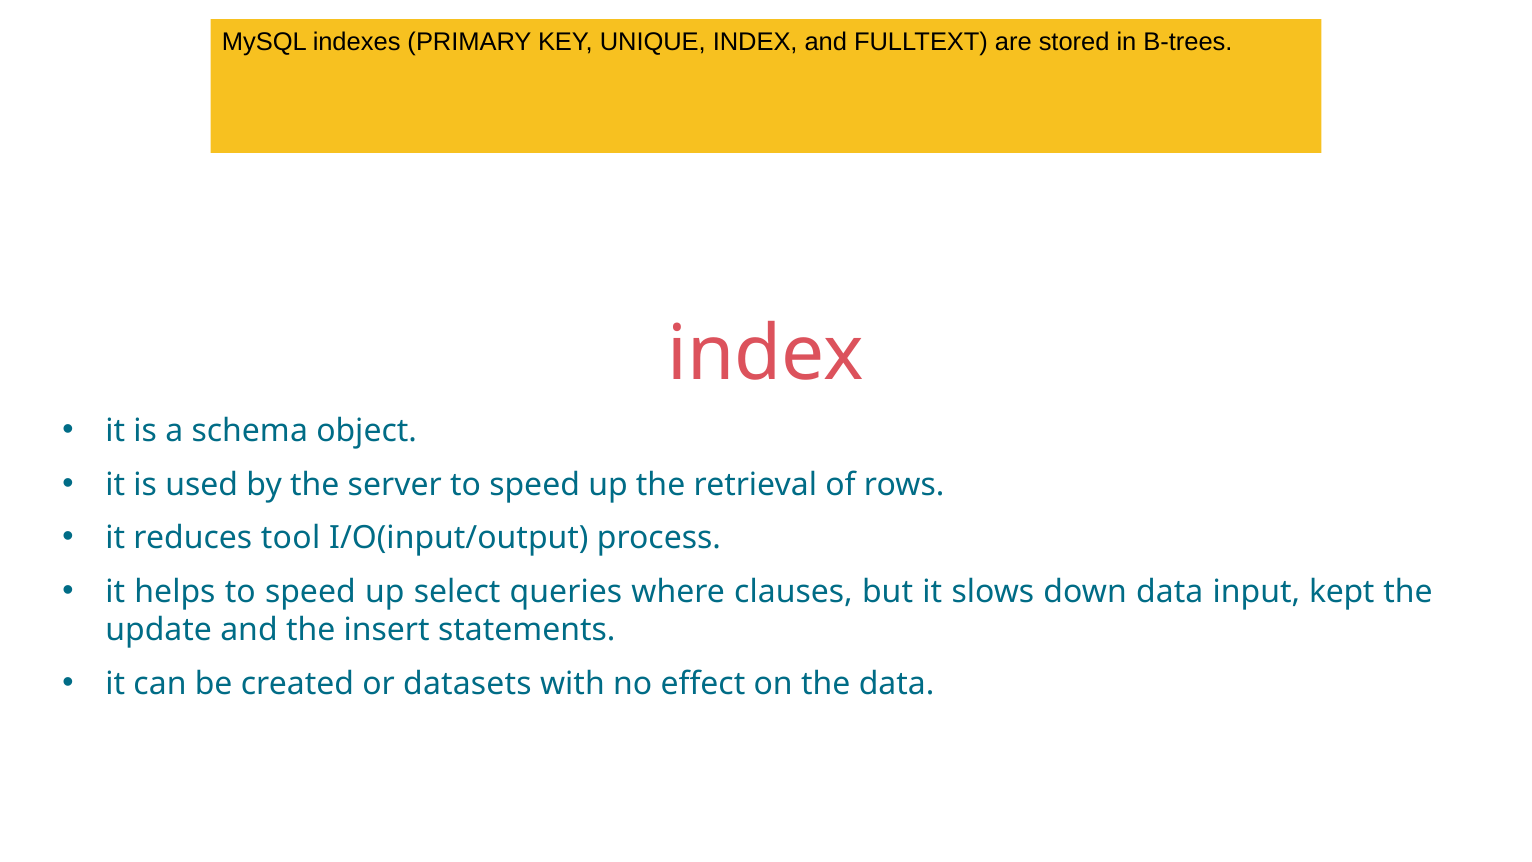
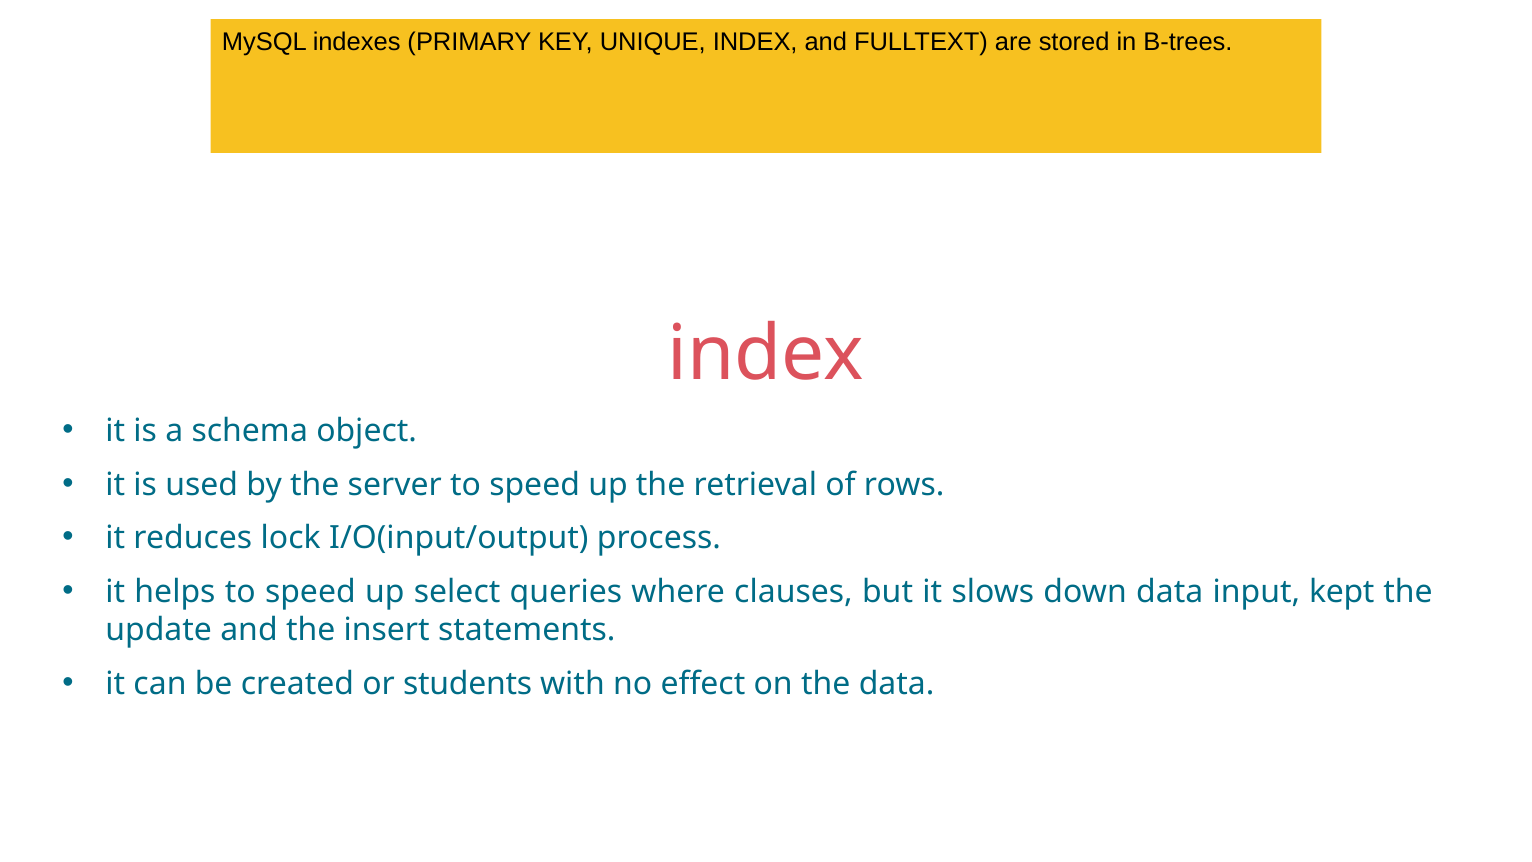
tool: tool -> lock
datasets: datasets -> students
